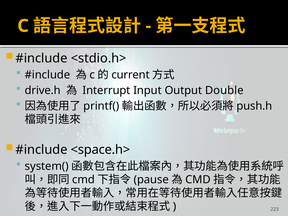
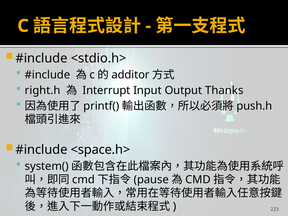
current: current -> additor
drive.h: drive.h -> right.h
Double: Double -> Thanks
